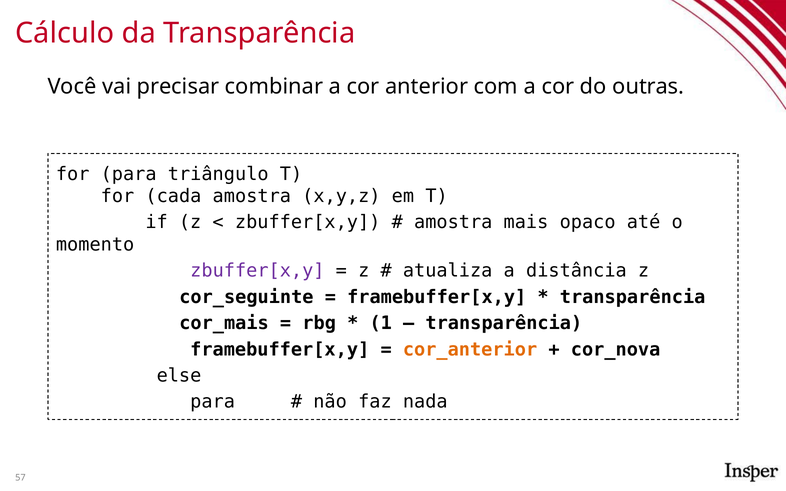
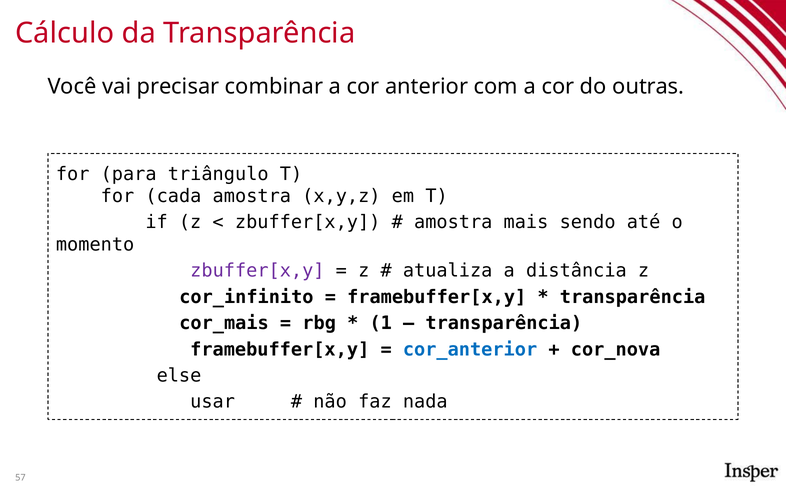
opaco: opaco -> sendo
cor_seguinte: cor_seguinte -> cor_infinito
cor_anterior colour: orange -> blue
para at (213, 402): para -> usar
